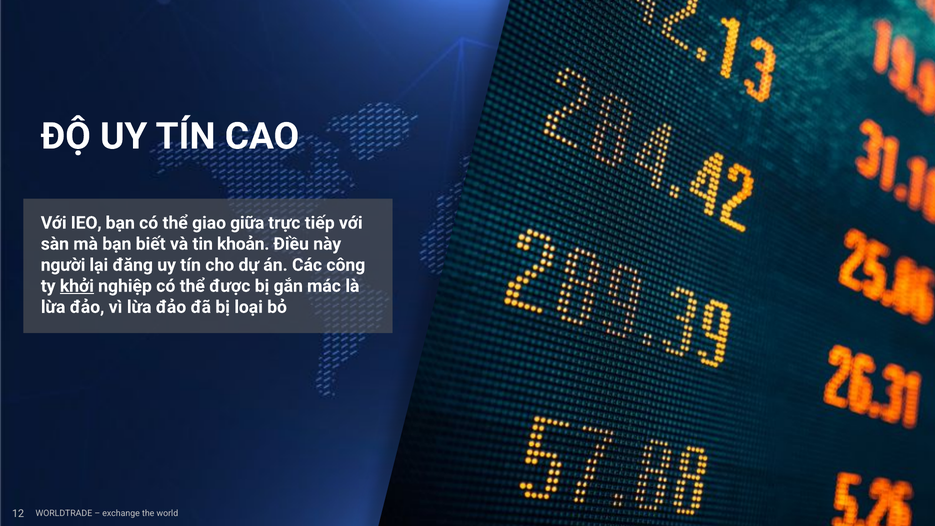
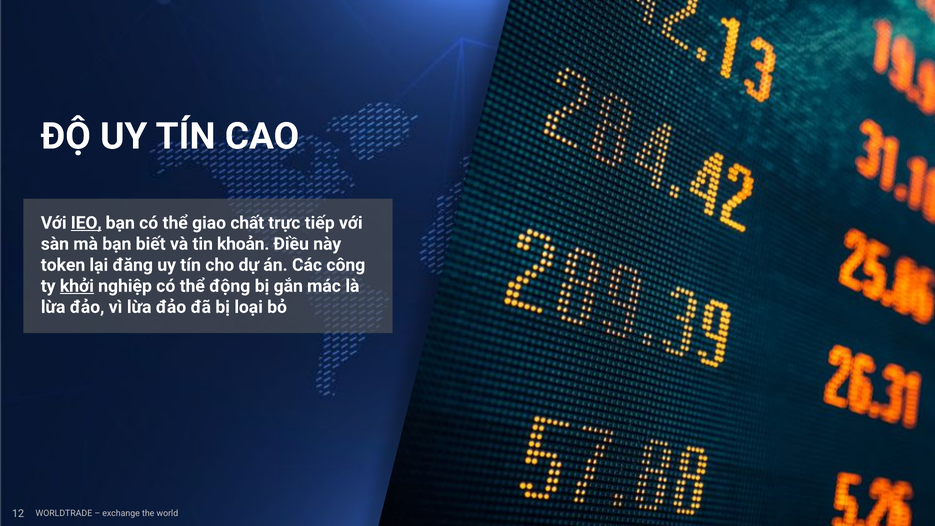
IEO underline: none -> present
giữa: giữa -> chất
người: người -> token
được: được -> động
